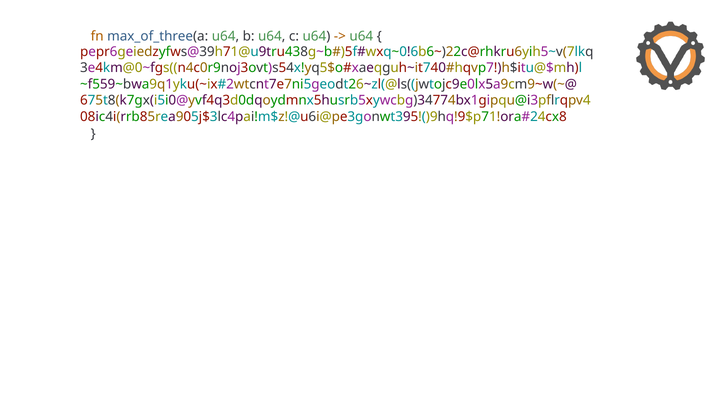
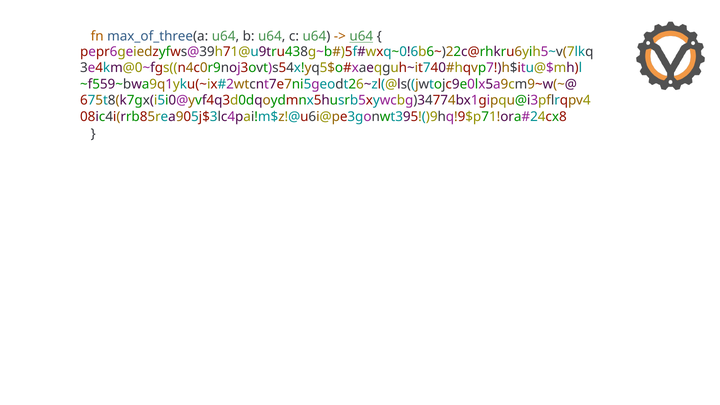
u64 at (361, 36) underline: none -> present
